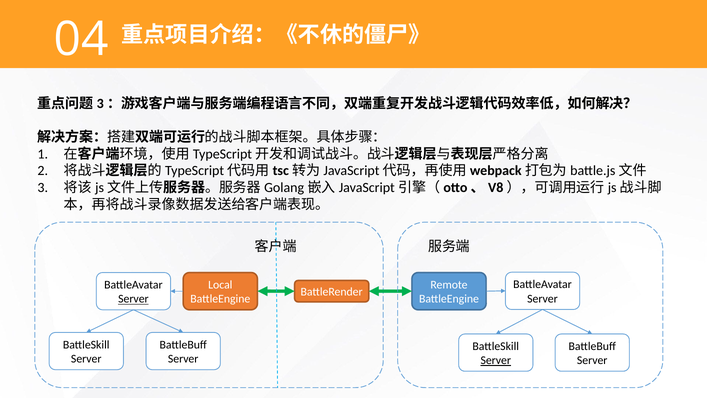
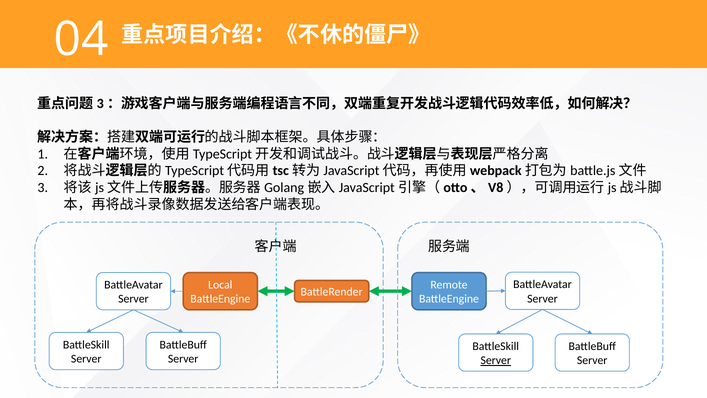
Server at (133, 299) underline: present -> none
